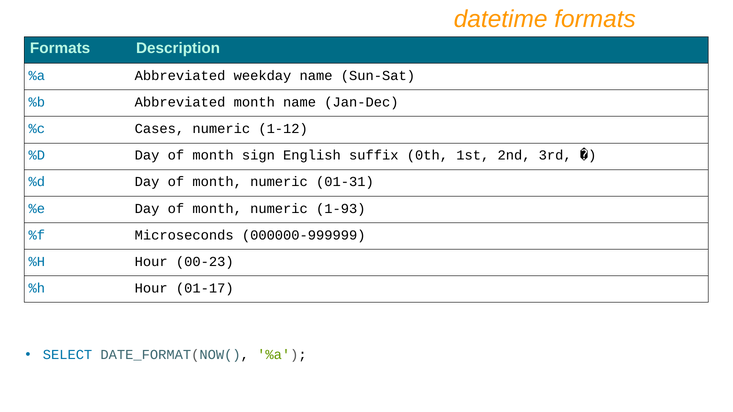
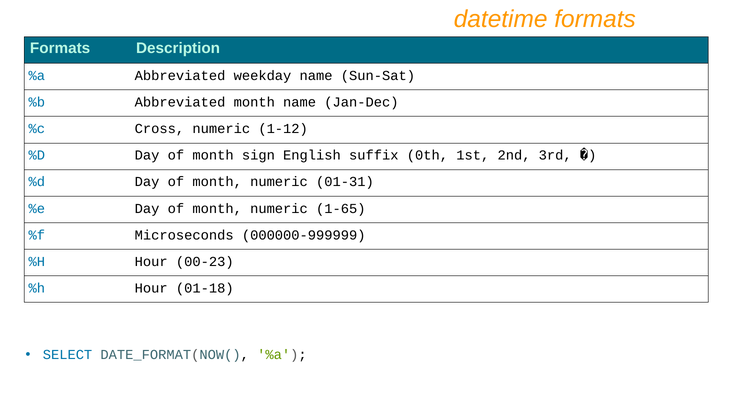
Cases: Cases -> Cross
1-93: 1-93 -> 1-65
01-17: 01-17 -> 01-18
